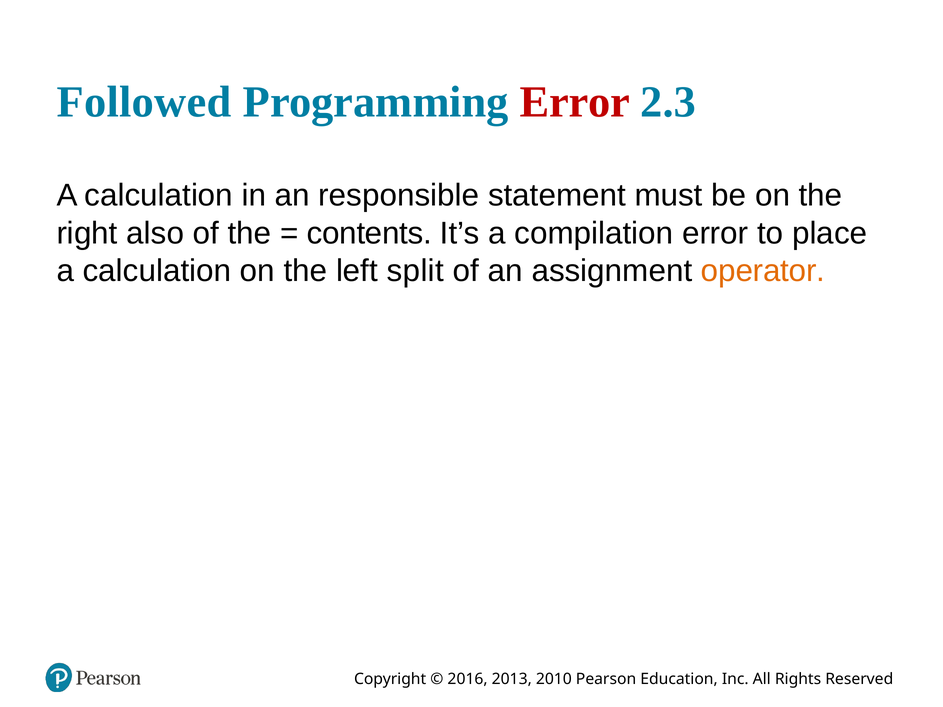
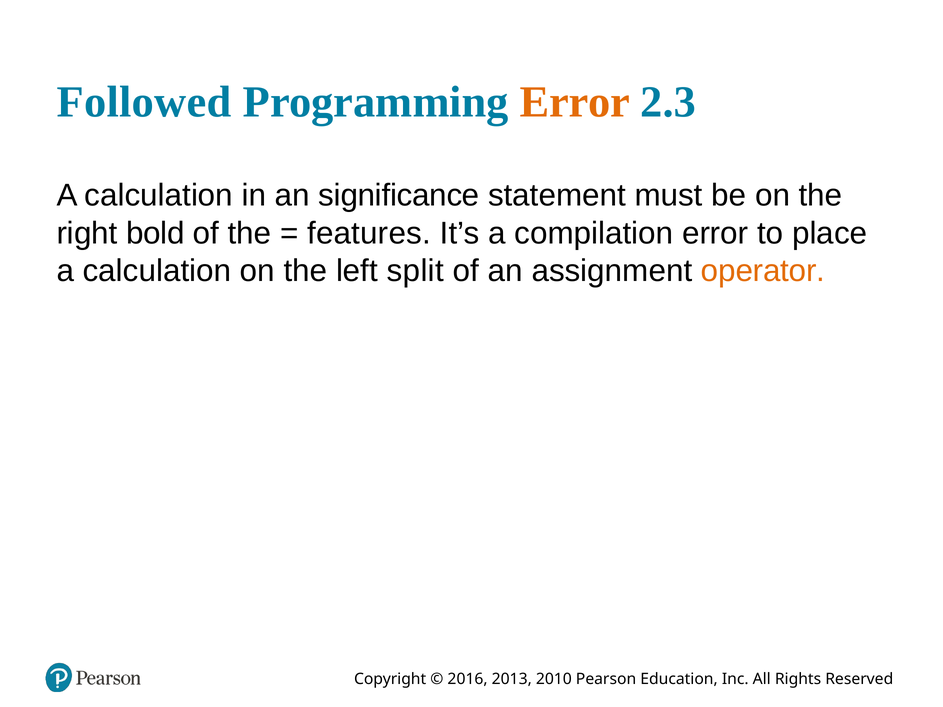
Error at (575, 102) colour: red -> orange
responsible: responsible -> significance
also: also -> bold
contents: contents -> features
